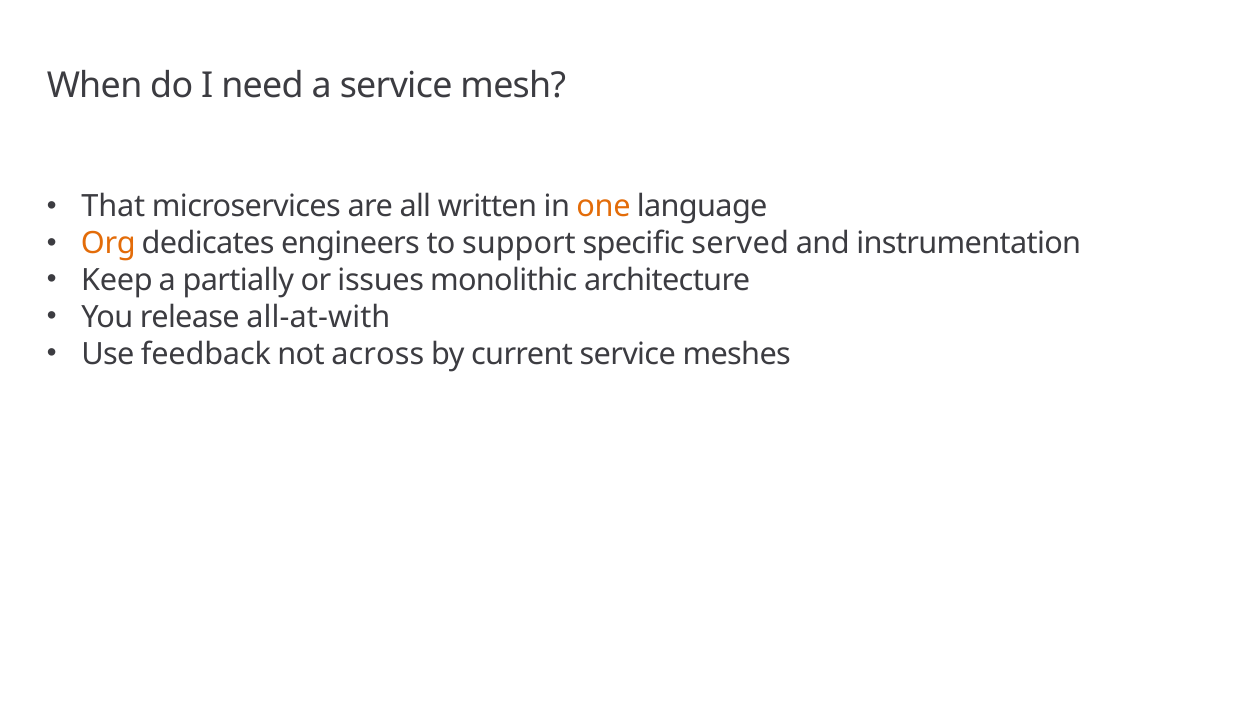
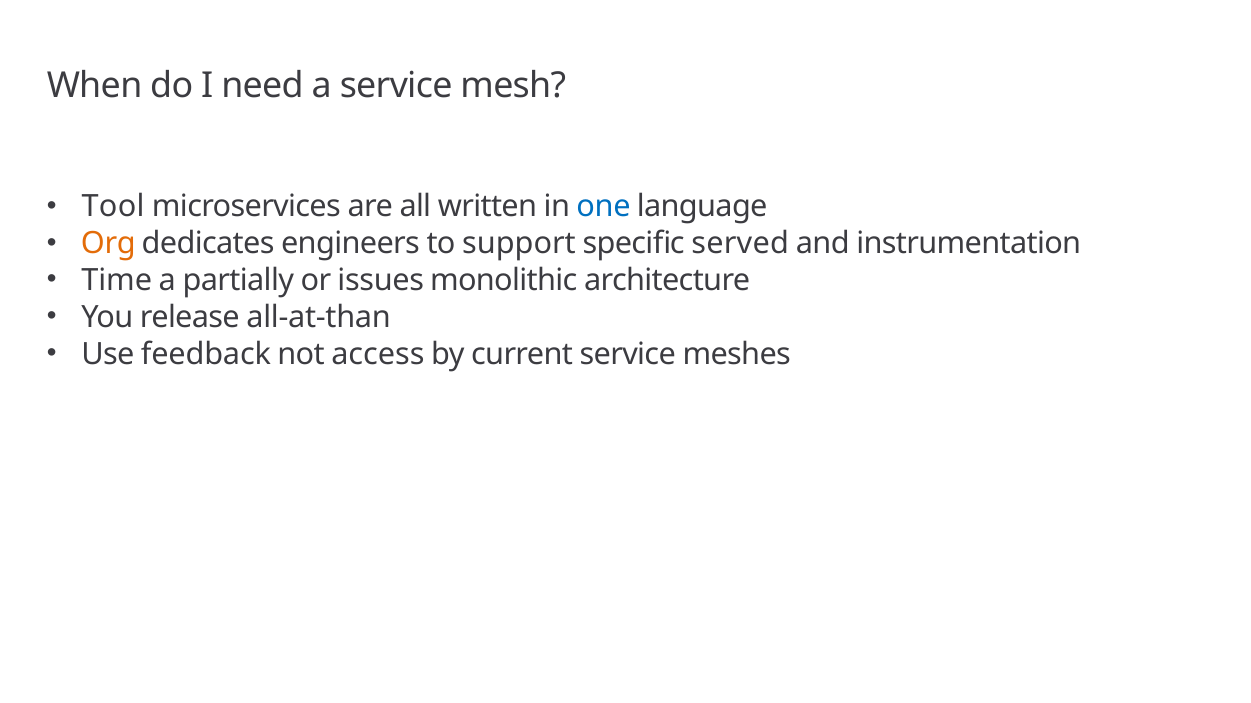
That: That -> Tool
one colour: orange -> blue
Keep: Keep -> Time
all-at-with: all-at-with -> all-at-than
across: across -> access
